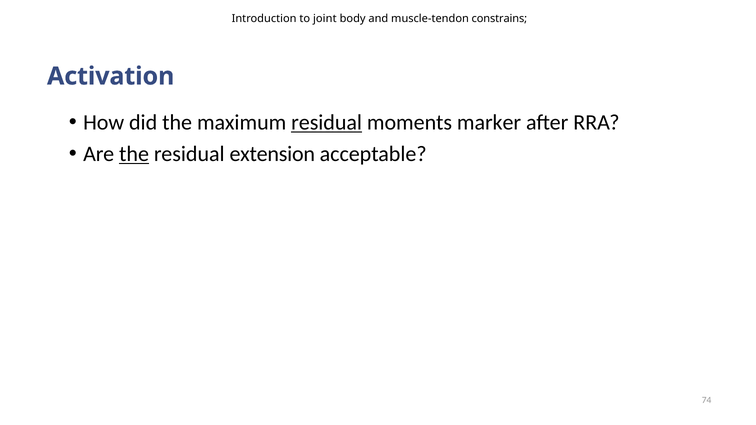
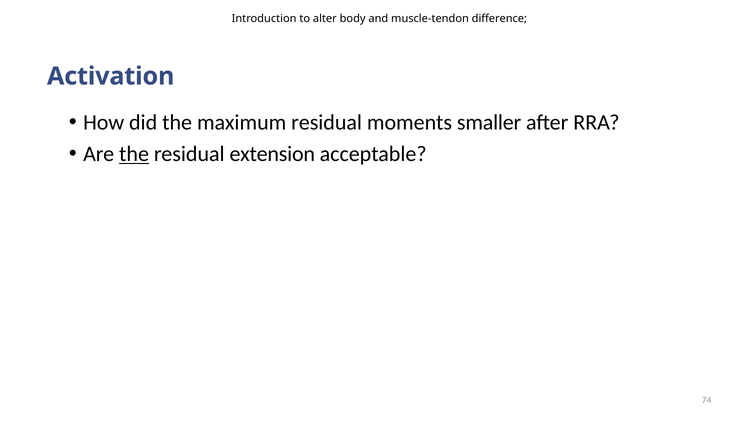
joint: joint -> alter
constrains: constrains -> difference
residual at (327, 123) underline: present -> none
marker: marker -> smaller
